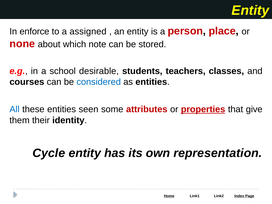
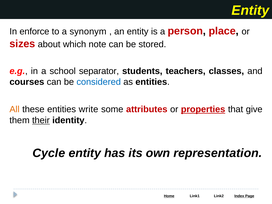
assigned: assigned -> synonym
none: none -> sizes
desirable: desirable -> separator
All colour: blue -> orange
seen: seen -> write
their underline: none -> present
